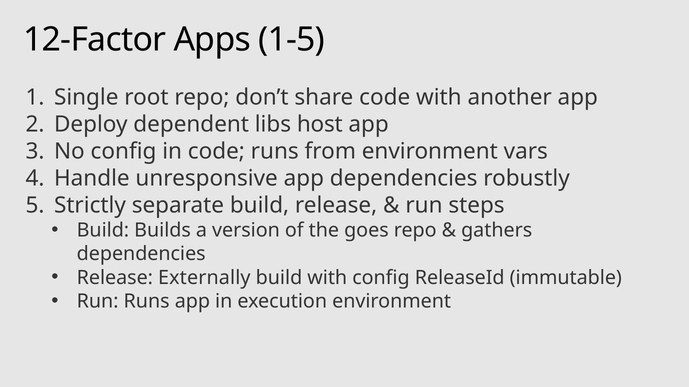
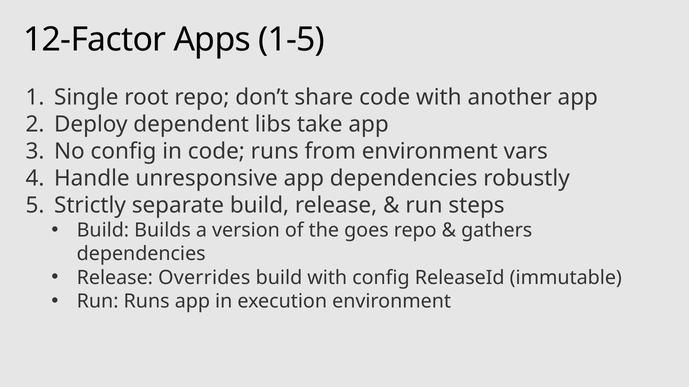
host: host -> take
Externally: Externally -> Overrides
